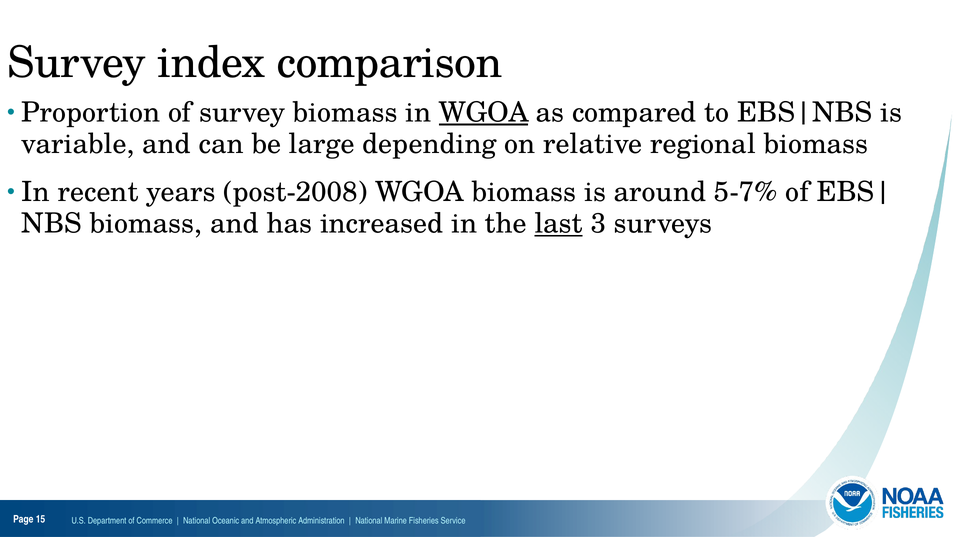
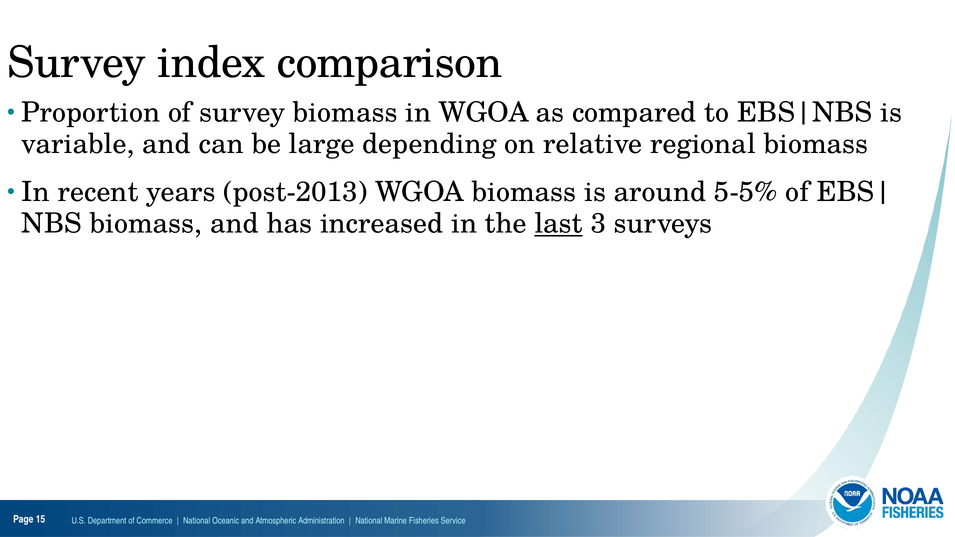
WGOA at (484, 113) underline: present -> none
post-2008: post-2008 -> post-2013
5-7%: 5-7% -> 5-5%
